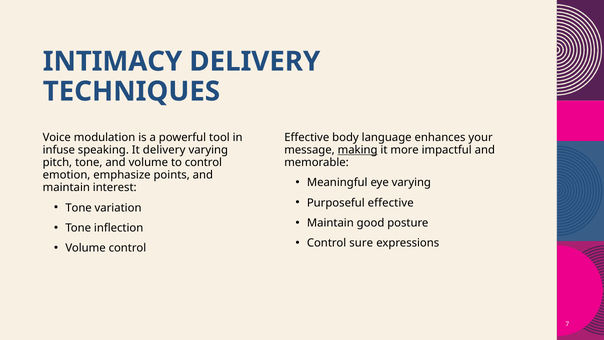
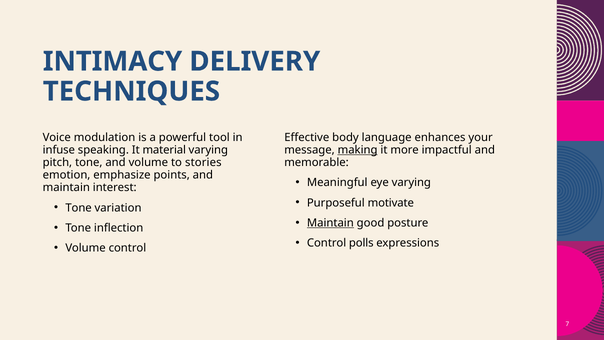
It delivery: delivery -> material
to control: control -> stories
Purposeful effective: effective -> motivate
Maintain at (330, 223) underline: none -> present
sure: sure -> polls
